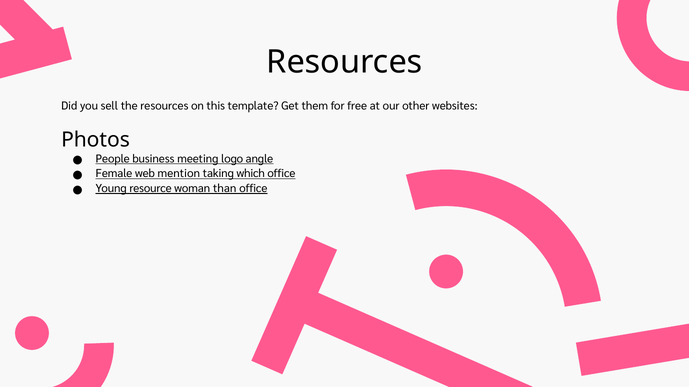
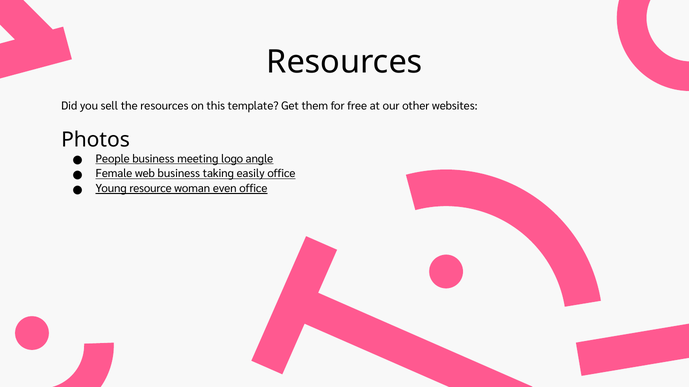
web mention: mention -> business
which: which -> easily
than: than -> even
